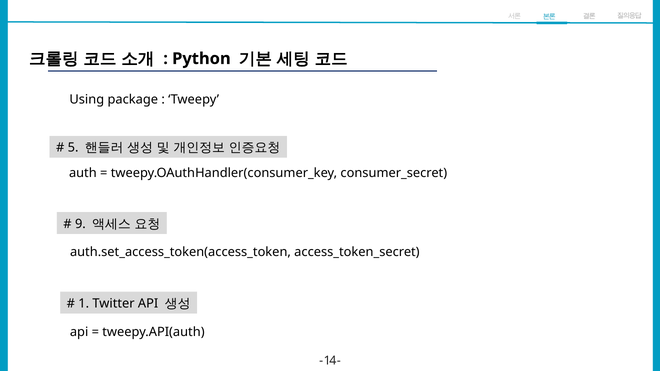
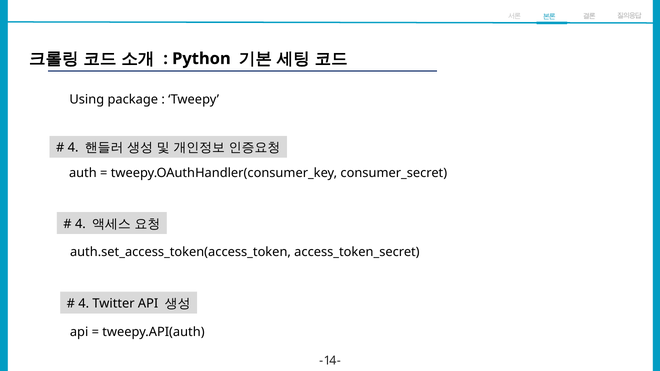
5 at (73, 148): 5 -> 4
9 at (80, 224): 9 -> 4
1 at (84, 304): 1 -> 4
